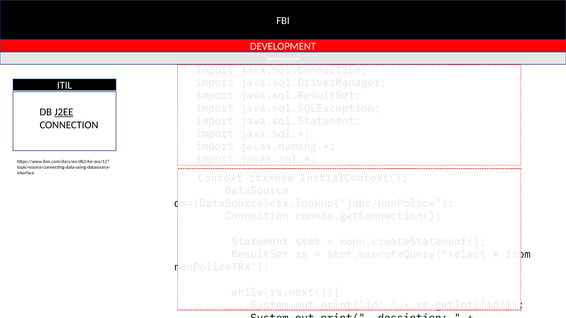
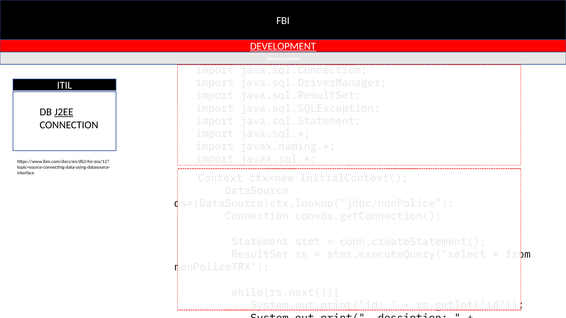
DEVELOPMENT underline: none -> present
